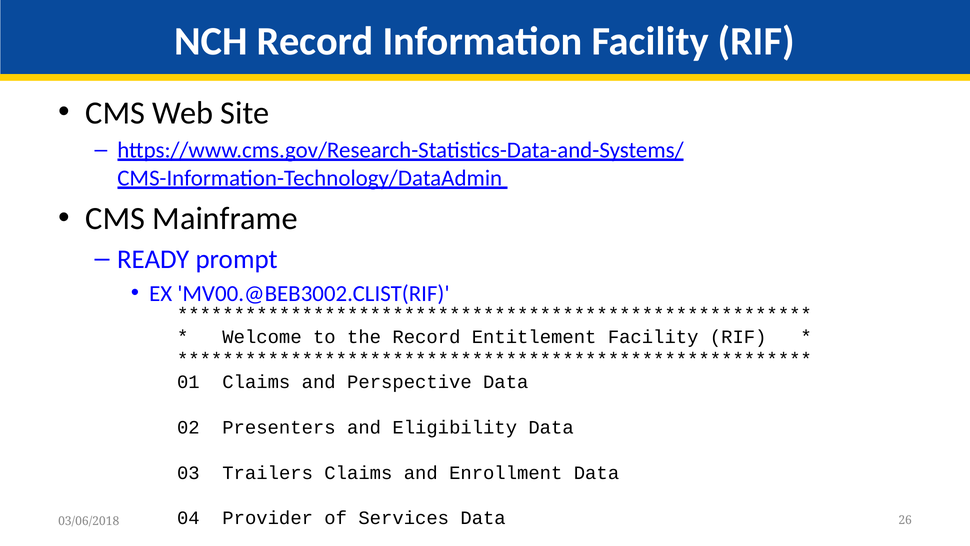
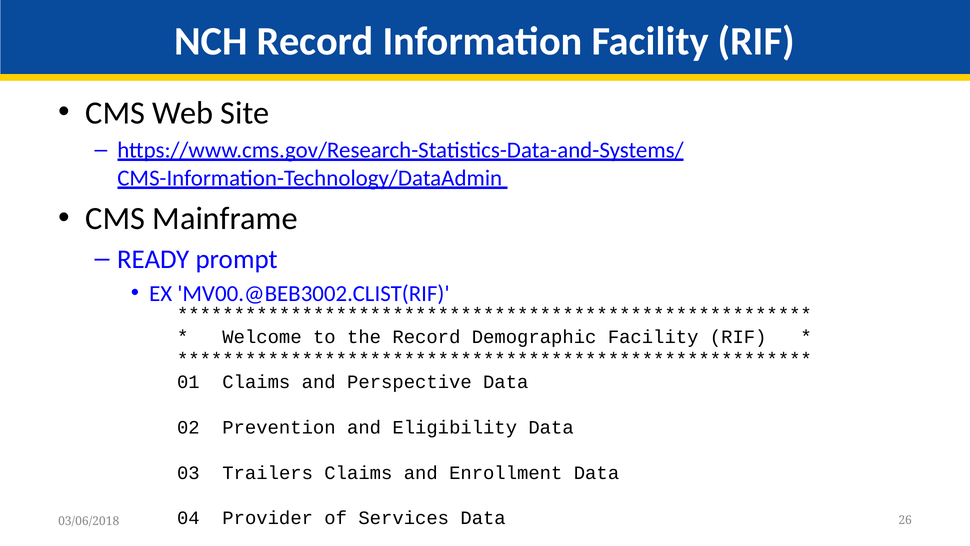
Entitlement: Entitlement -> Demographic
Presenters: Presenters -> Prevention
